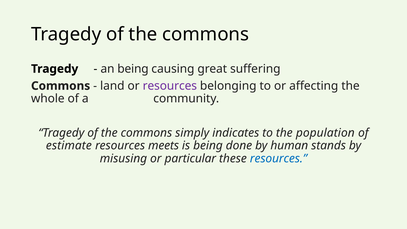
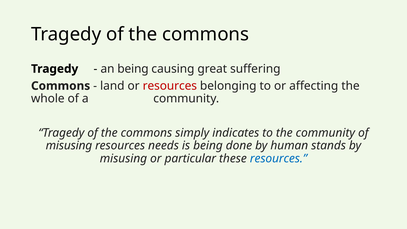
resources at (170, 86) colour: purple -> red
the population: population -> community
estimate at (69, 146): estimate -> misusing
meets: meets -> needs
